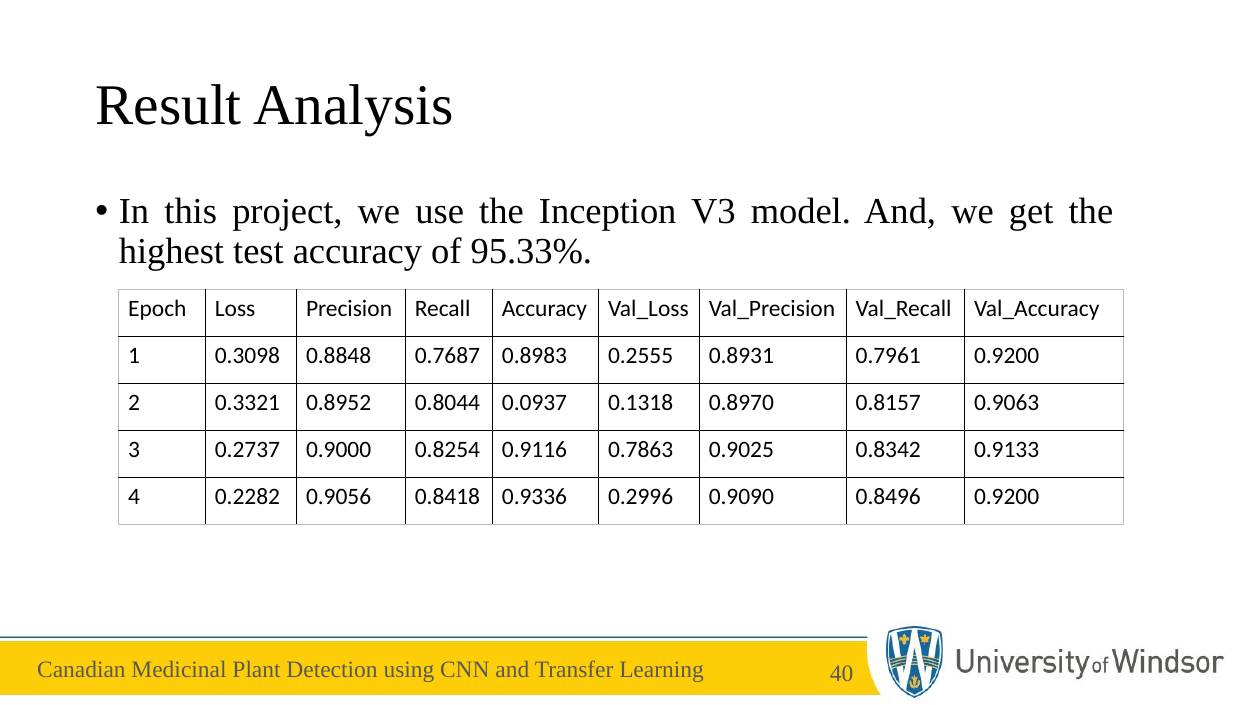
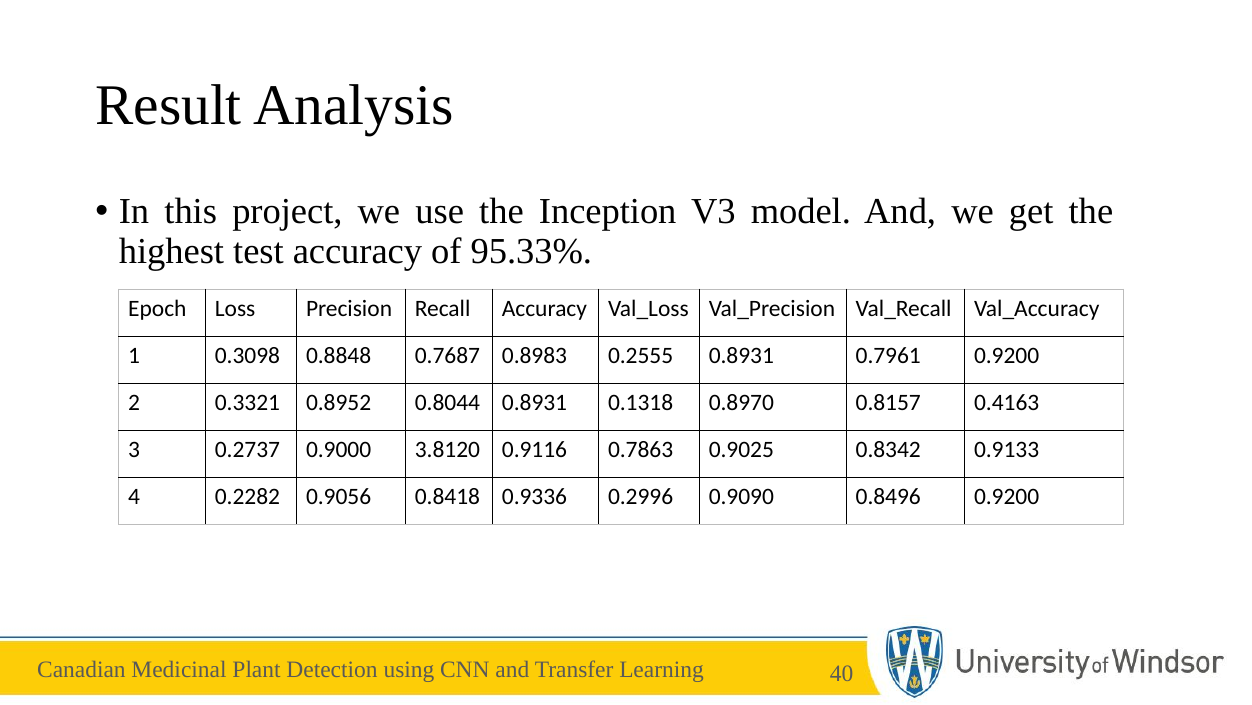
0.8044 0.0937: 0.0937 -> 0.8931
0.9063: 0.9063 -> 0.4163
0.8254: 0.8254 -> 3.8120
